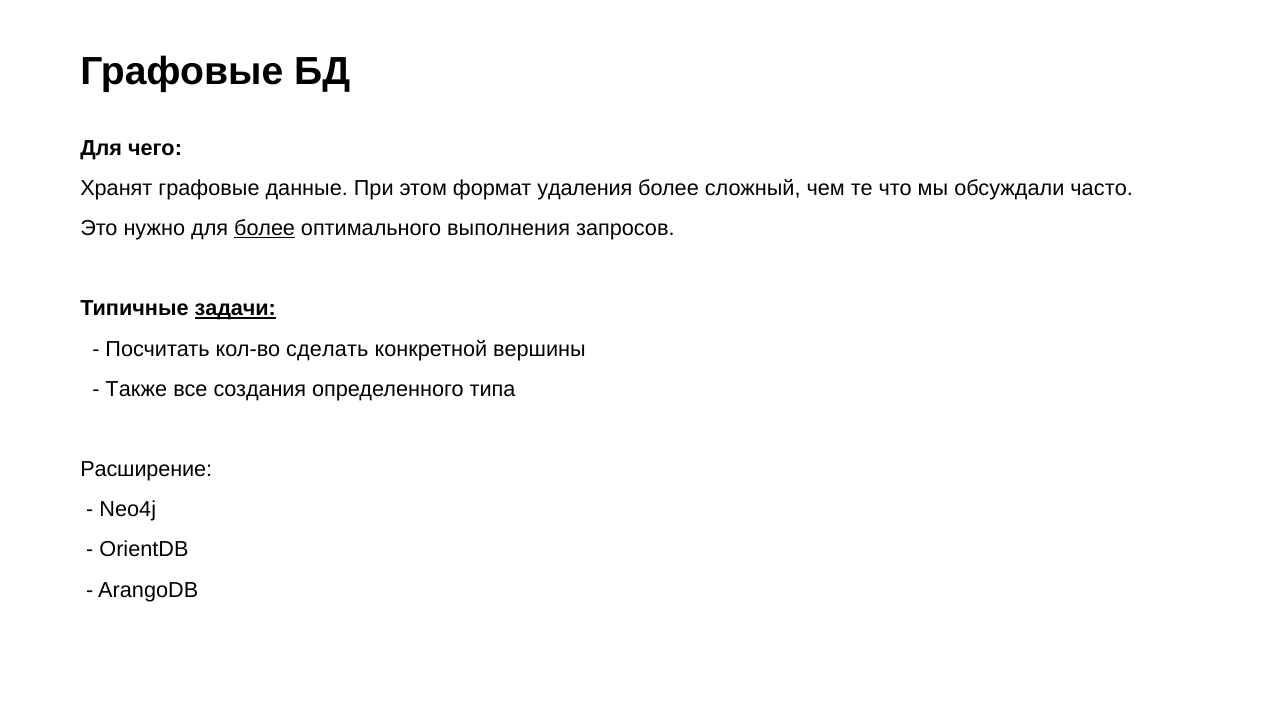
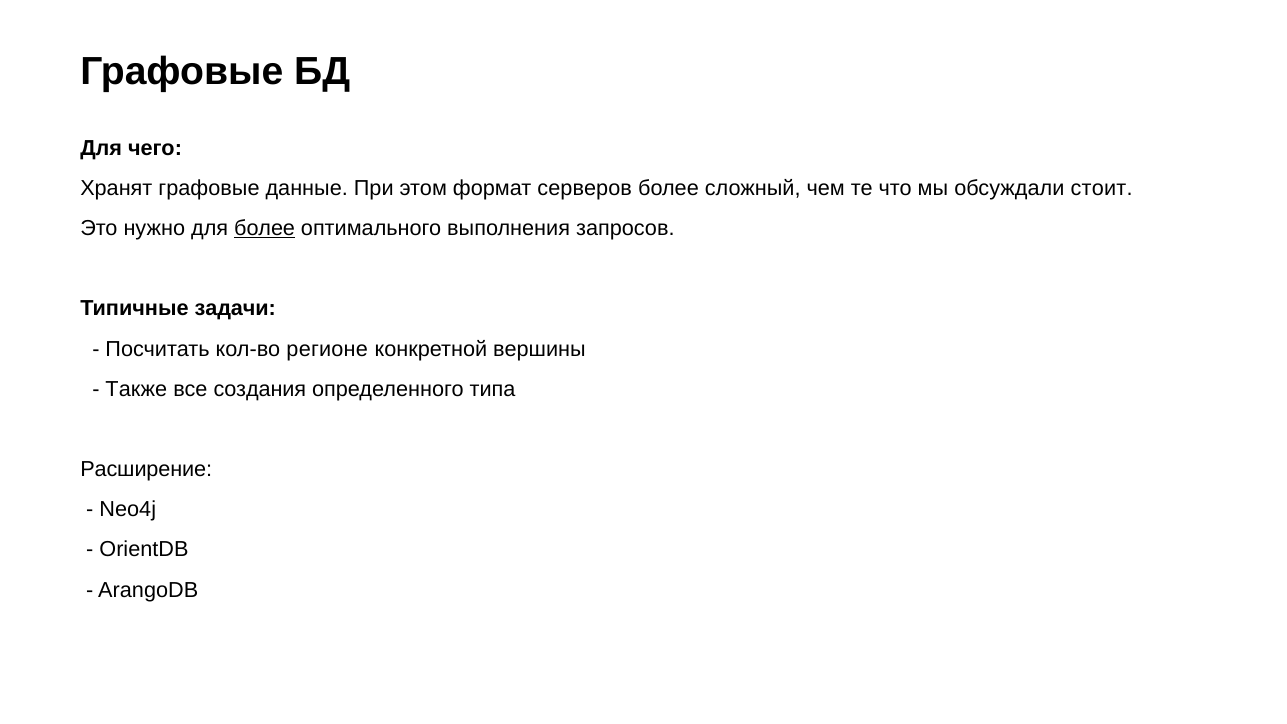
удаления: удаления -> серверов
часто: часто -> стоит
задачи underline: present -> none
сделать: сделать -> регионе
